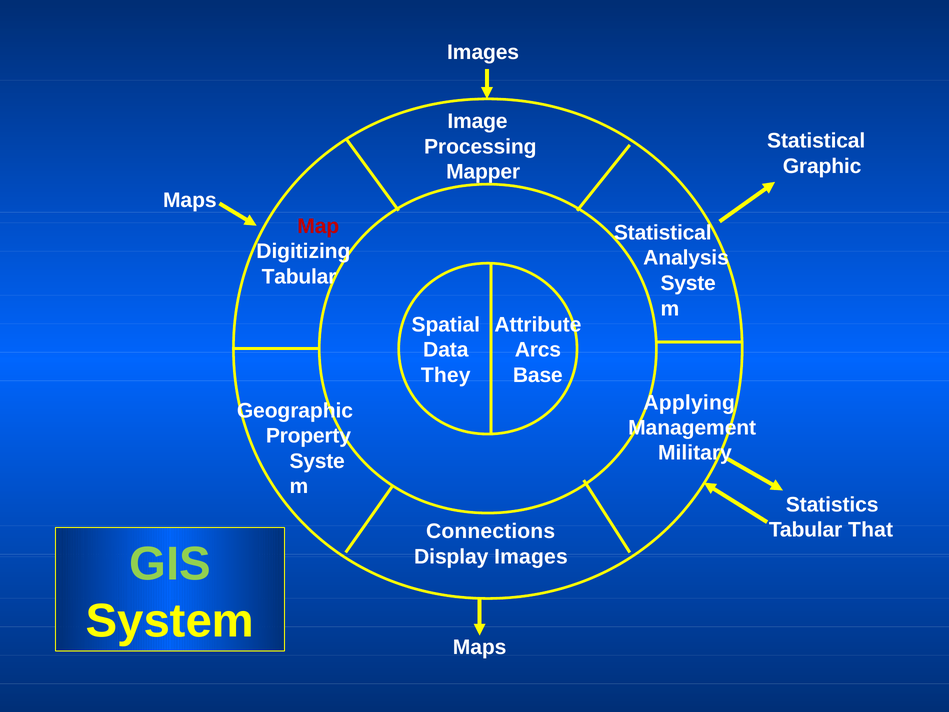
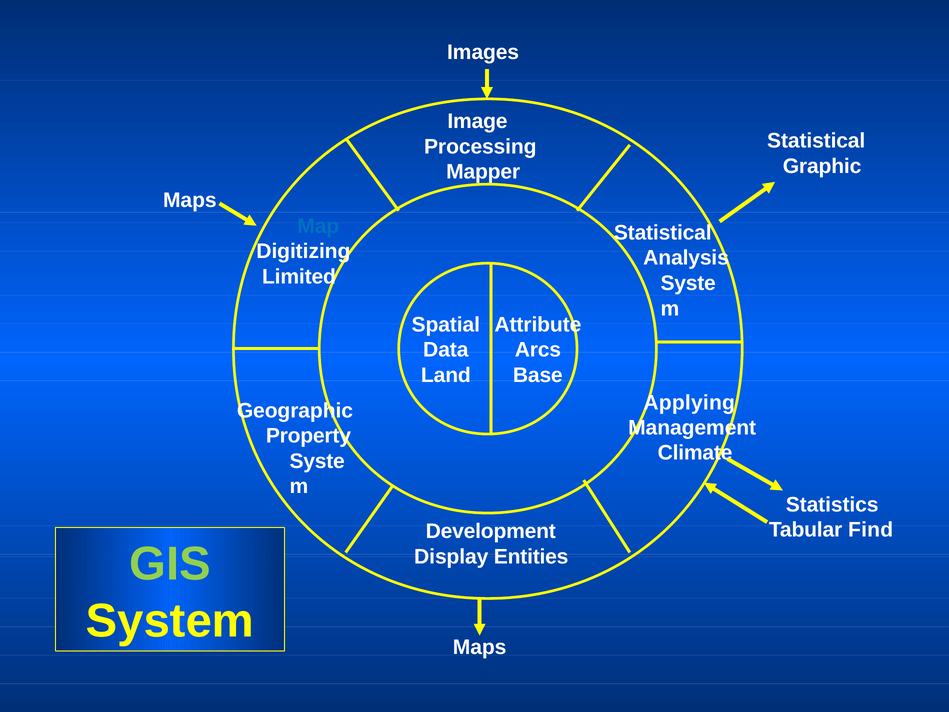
Map colour: red -> blue
Tabular at (299, 277): Tabular -> Limited
They: They -> Land
Military: Military -> Climate
That: That -> Find
Connections: Connections -> Development
Display Images: Images -> Entities
